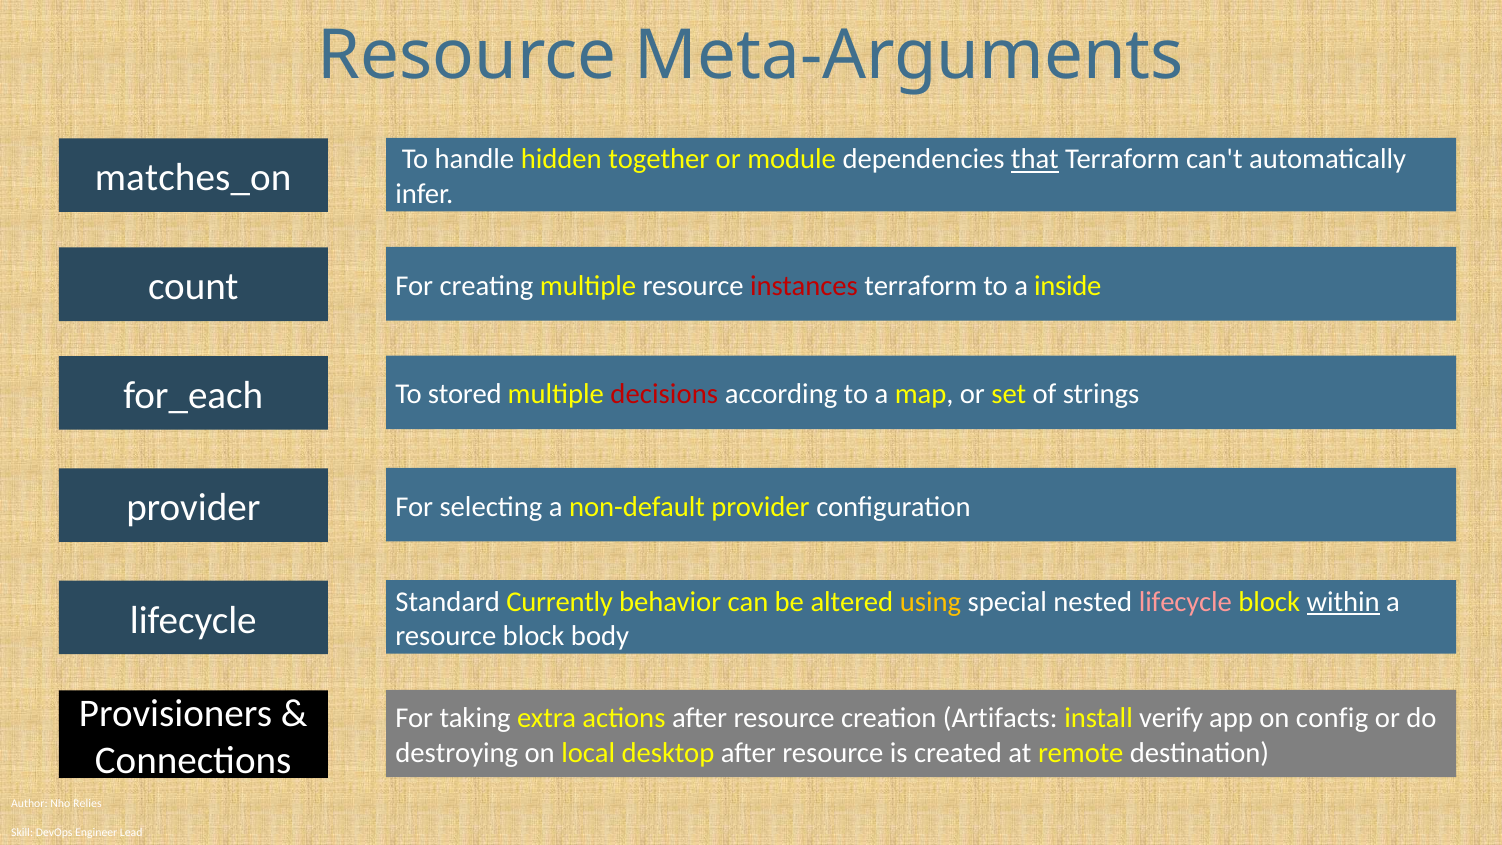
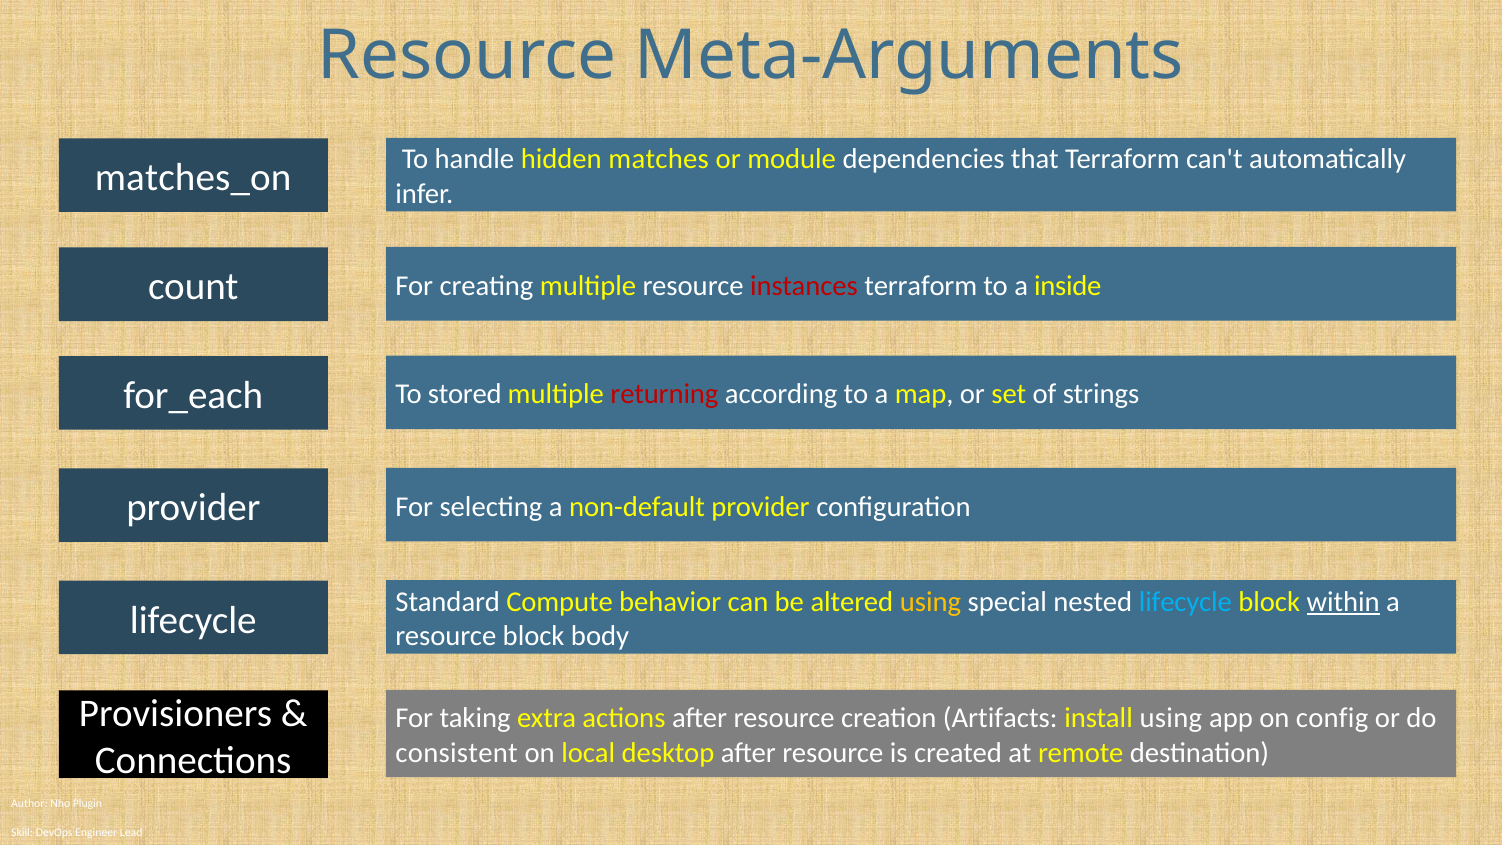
together: together -> matches
that underline: present -> none
decisions: decisions -> returning
Currently: Currently -> Compute
lifecycle at (1185, 602) colour: pink -> light blue
install verify: verify -> using
destroying: destroying -> consistent
Relies: Relies -> Plugin
